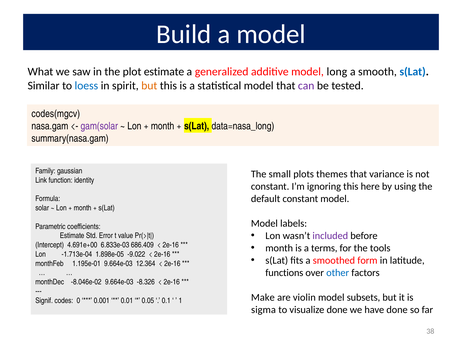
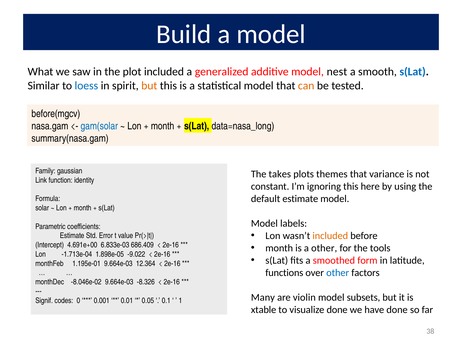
plot estimate: estimate -> included
long: long -> nest
can colour: purple -> orange
codes(mgcv: codes(mgcv -> before(mgcv
gam(solar colour: purple -> blue
small: small -> takes
default constant: constant -> estimate
included at (330, 235) colour: purple -> orange
a terms: terms -> other
Make: Make -> Many
sigma: sigma -> xtable
